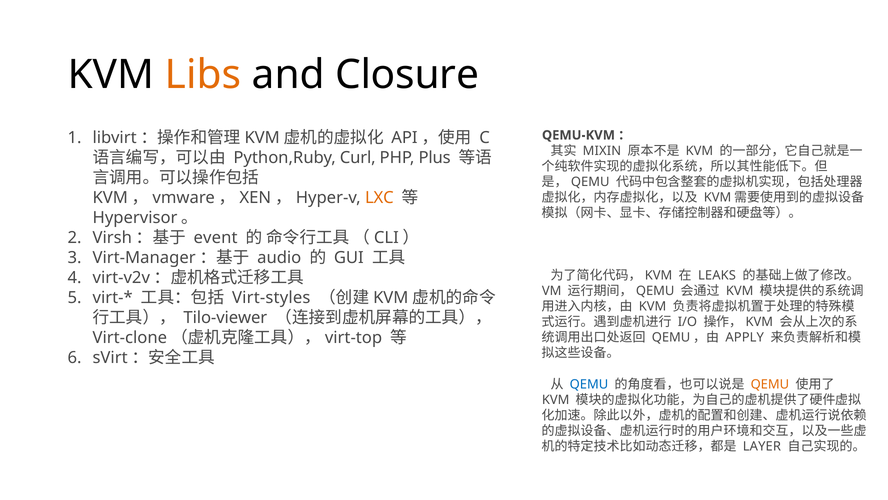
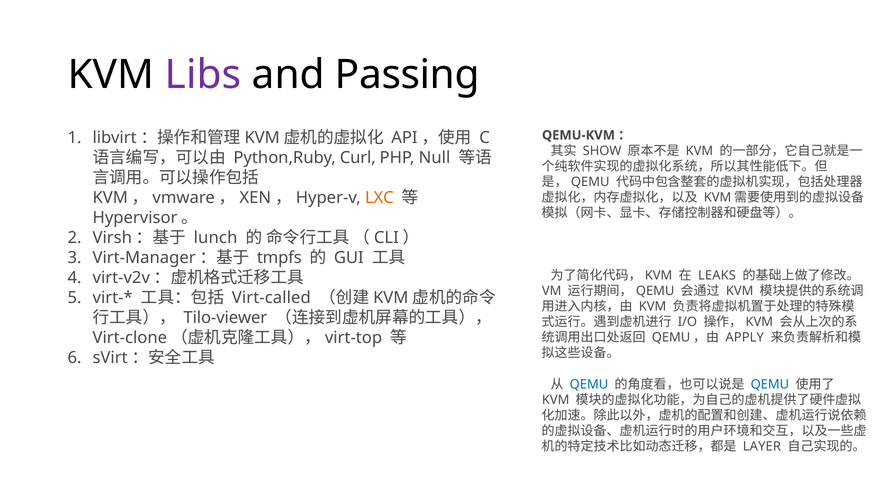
Libs colour: orange -> purple
Closure: Closure -> Passing
MIXIN: MIXIN -> SHOW
Plus: Plus -> Null
event: event -> lunch
audio: audio -> tmpfs
Virt-styles: Virt-styles -> Virt-called
QEMU at (770, 384) colour: orange -> blue
